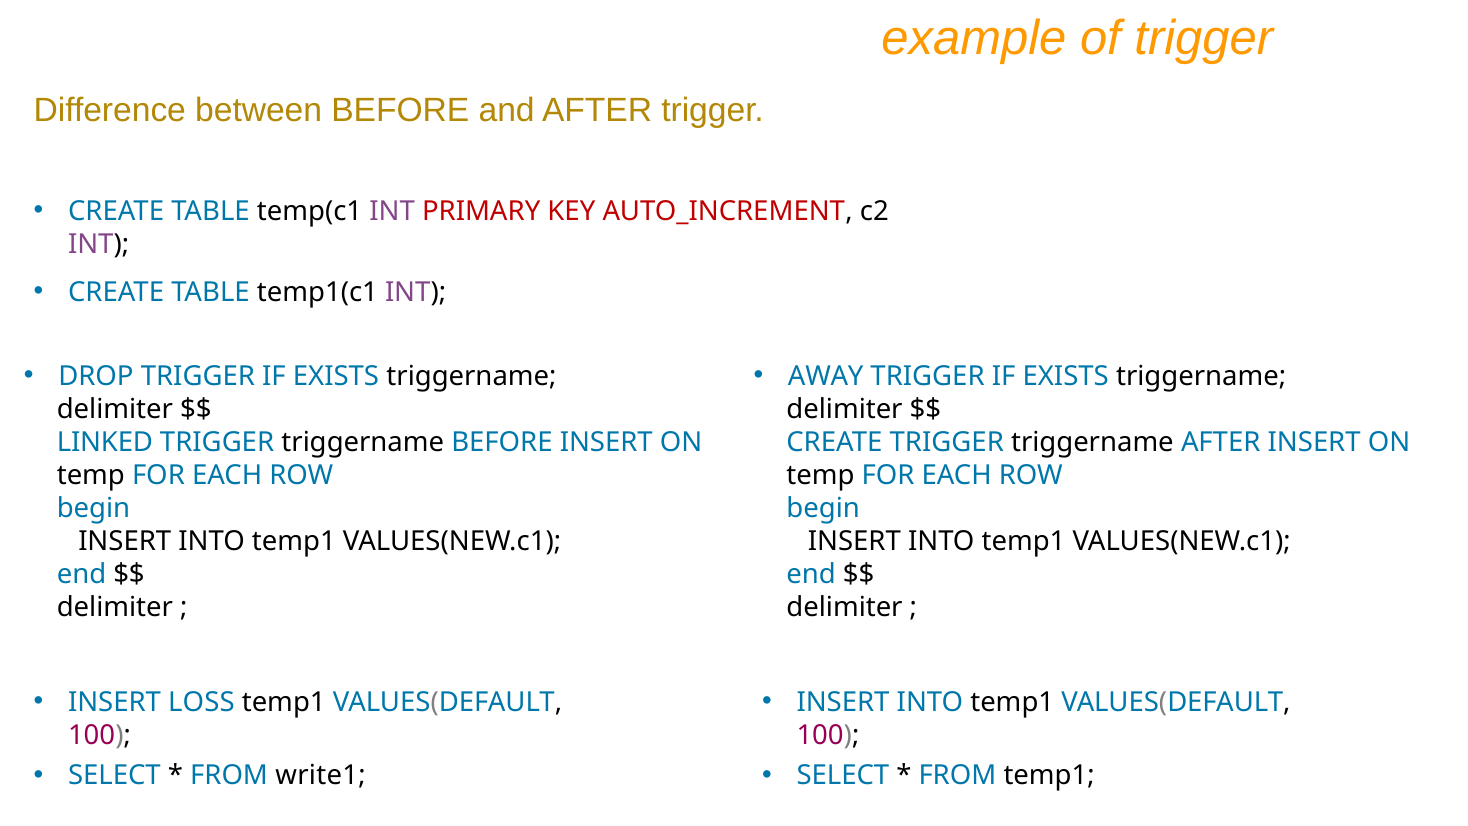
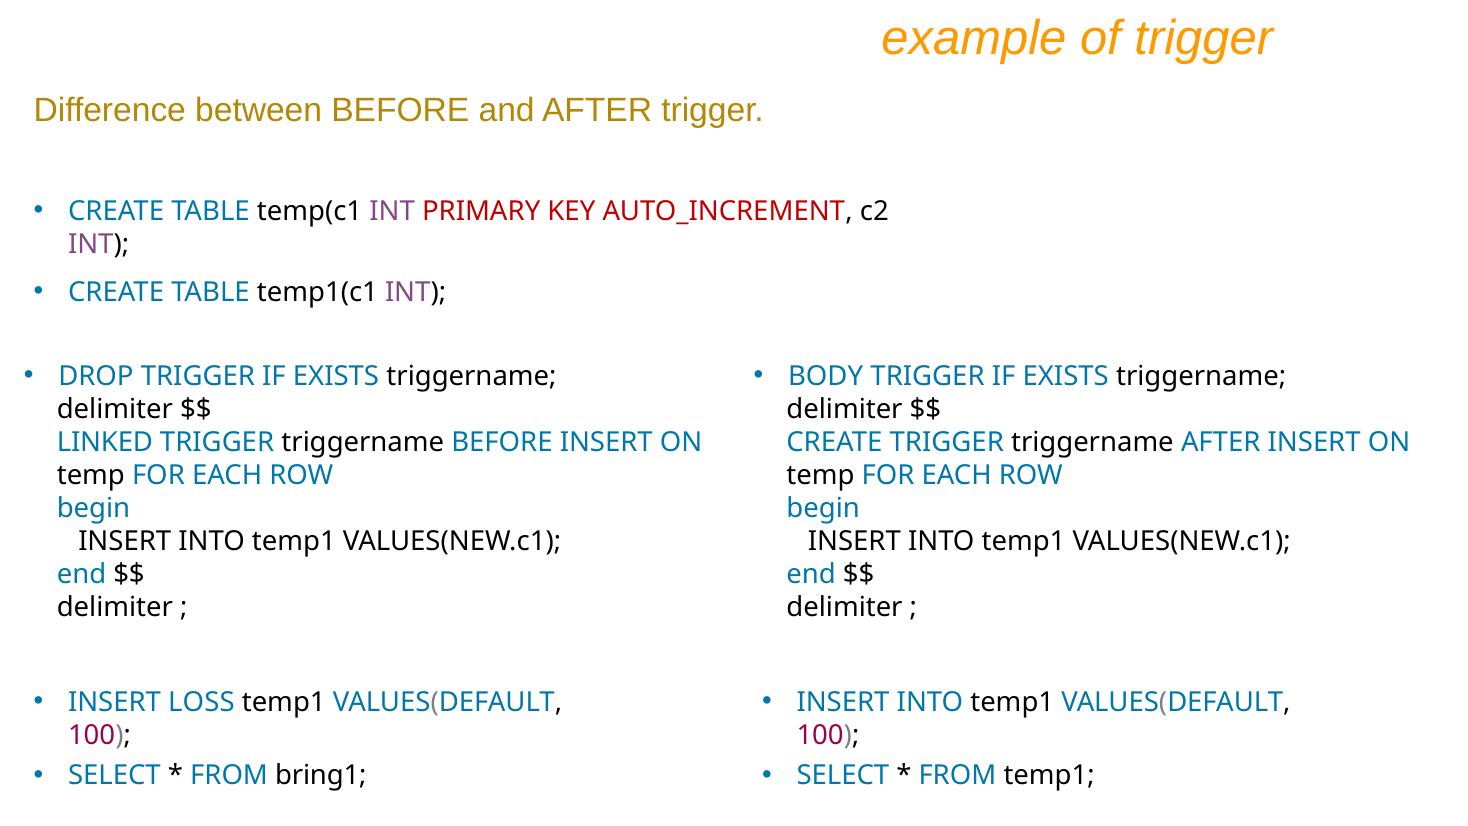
AWAY: AWAY -> BODY
write1: write1 -> bring1
